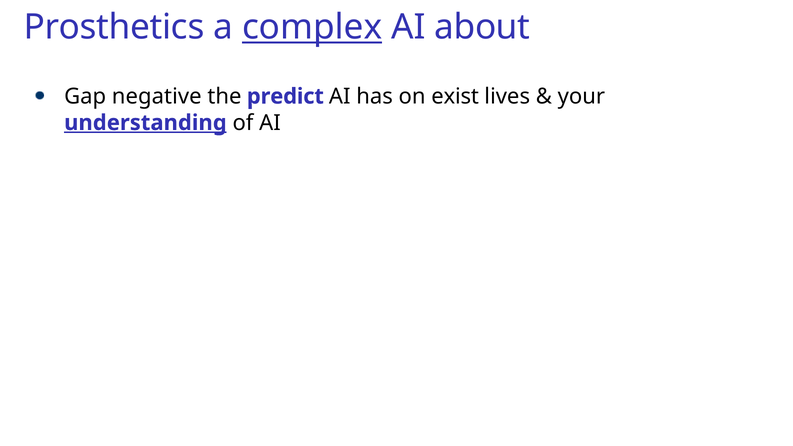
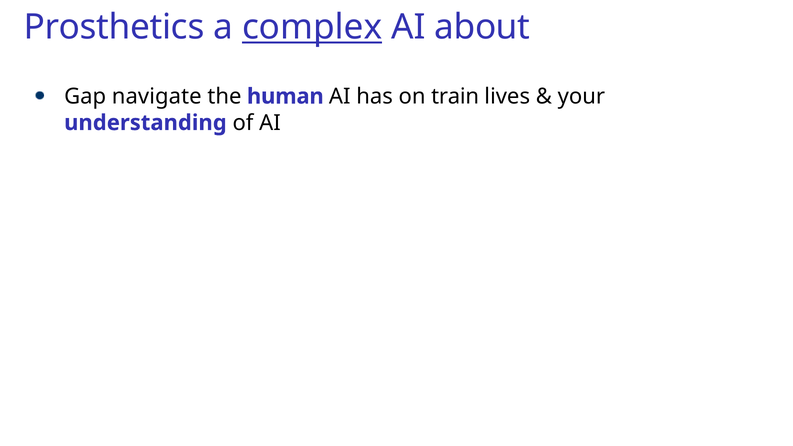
negative: negative -> navigate
predict: predict -> human
exist: exist -> train
understanding underline: present -> none
